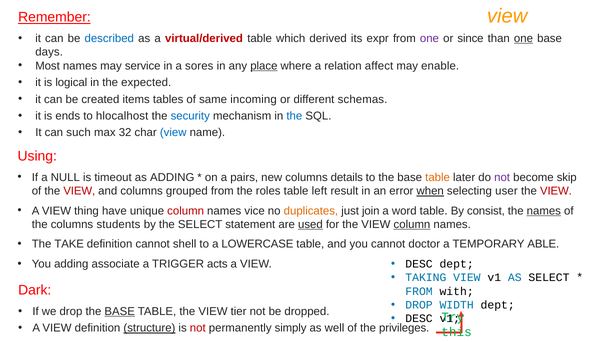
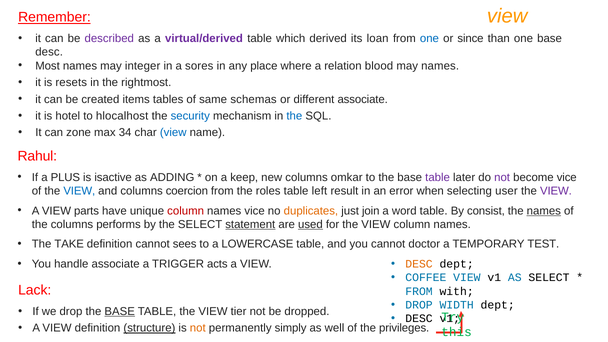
described colour: blue -> purple
virtual/derived colour: red -> purple
expr: expr -> loan
one at (429, 38) colour: purple -> blue
one at (523, 38) underline: present -> none
days at (49, 52): days -> desc
service: service -> integer
place underline: present -> none
affect: affect -> blood
may enable: enable -> names
logical: logical -> resets
expected: expected -> rightmost
incoming: incoming -> schemas
different schemas: schemas -> associate
ends: ends -> hotel
such: such -> zone
32: 32 -> 34
Using: Using -> Rahul
NULL: NULL -> PLUS
timeout: timeout -> isactive
pairs: pairs -> keep
details: details -> omkar
table at (438, 177) colour: orange -> purple
become skip: skip -> vice
VIEW at (79, 191) colour: red -> blue
grouped: grouped -> coercion
when underline: present -> none
VIEW at (556, 191) colour: red -> purple
thing: thing -> parts
students: students -> performs
statement underline: none -> present
column at (412, 224) underline: present -> none
shell: shell -> sees
ABLE: ABLE -> TEST
You adding: adding -> handle
DESC at (419, 264) colour: black -> orange
TAKING: TAKING -> COFFEE
Dark: Dark -> Lack
not at (198, 328) colour: red -> orange
